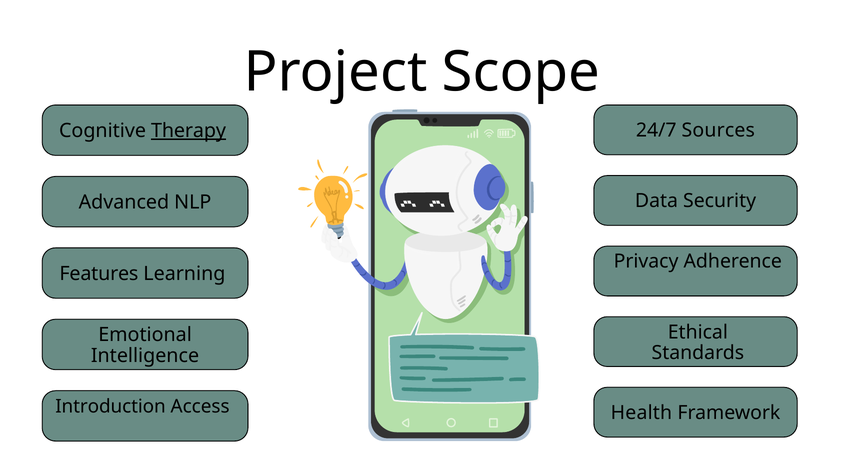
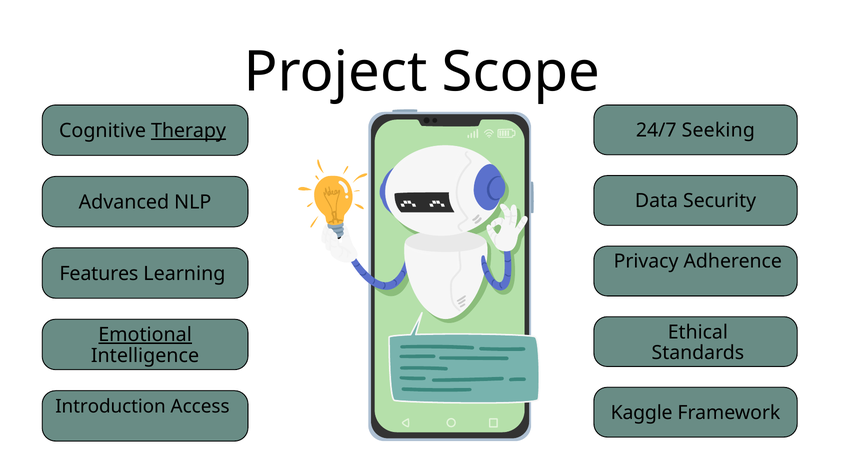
Sources: Sources -> Seeking
Emotional underline: none -> present
Health: Health -> Kaggle
